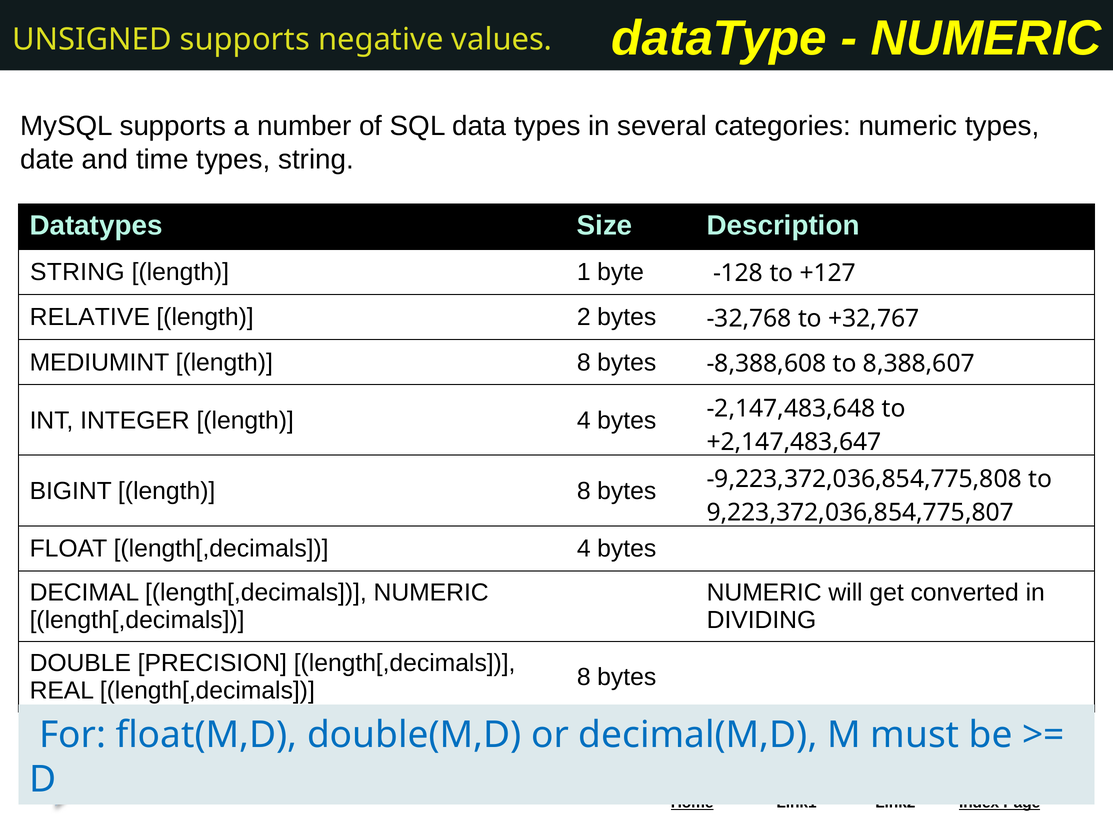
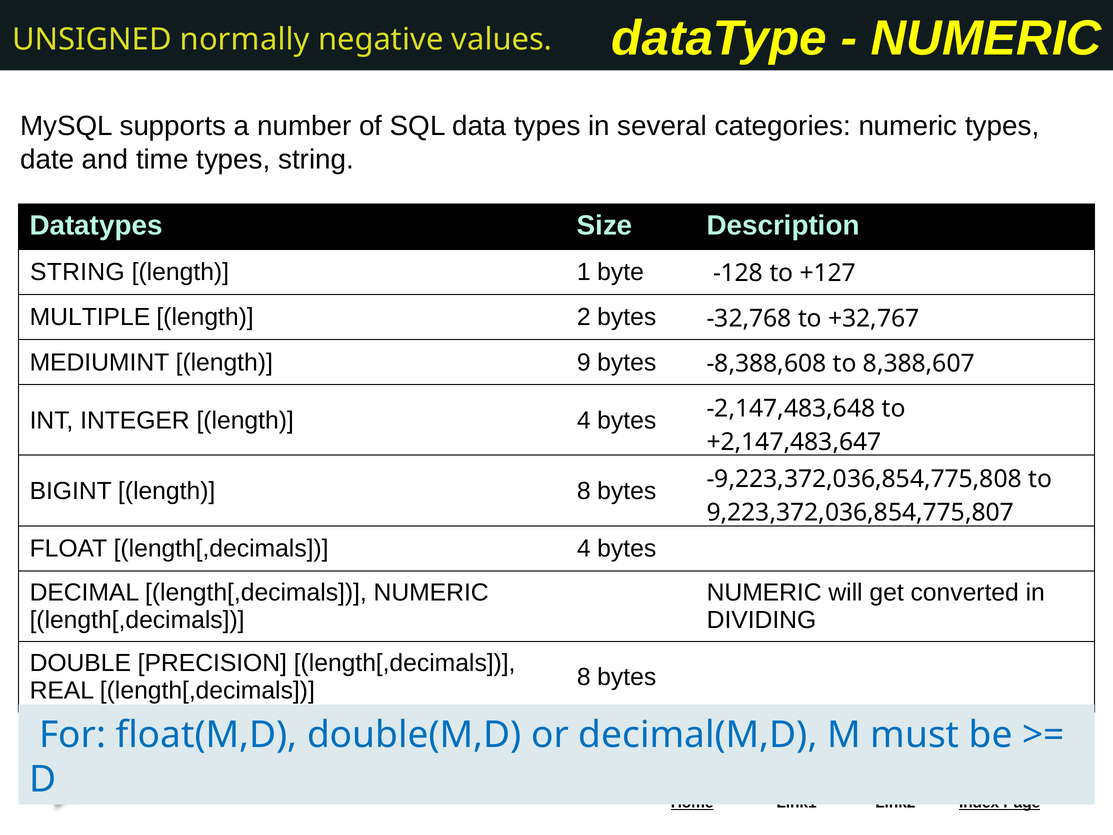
UNSIGNED supports: supports -> normally
RELATIVE: RELATIVE -> MULTIPLE
MEDIUMINT length 8: 8 -> 9
